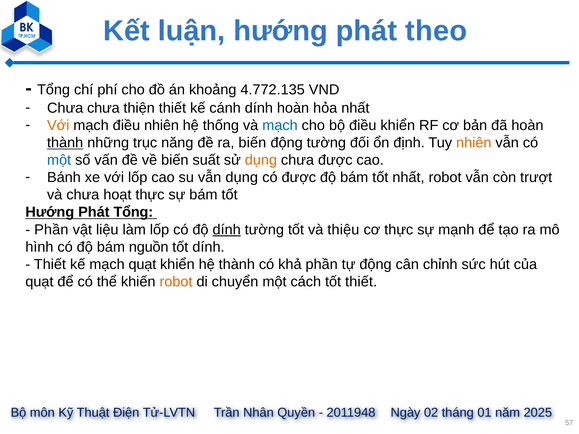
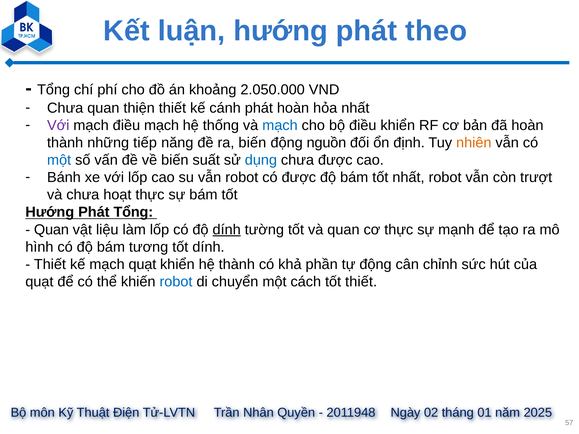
4.772.135: 4.772.135 -> 2.050.000
Chưa chưa: chưa -> quan
cánh dính: dính -> phát
Với at (58, 125) colour: orange -> purple
điều nhiên: nhiên -> mạch
thành at (65, 143) underline: present -> none
trục: trục -> tiếp
động tường: tường -> nguồn
dụng at (261, 160) colour: orange -> blue
vẫn dụng: dụng -> robot
Phần at (51, 230): Phần -> Quan
và thiệu: thiệu -> quan
nguồn: nguồn -> tương
robot at (176, 282) colour: orange -> blue
